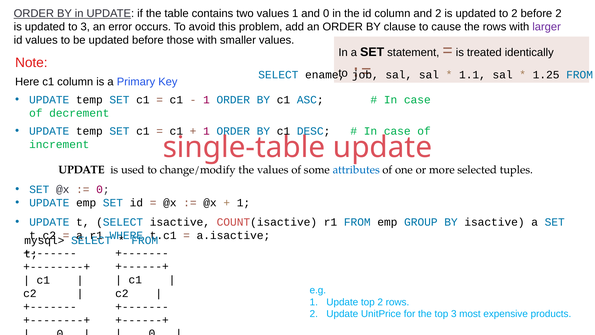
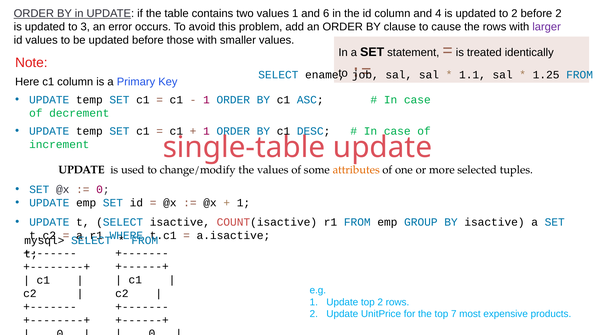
and 0: 0 -> 6
and 2: 2 -> 4
attributes colour: blue -> orange
top 3: 3 -> 7
